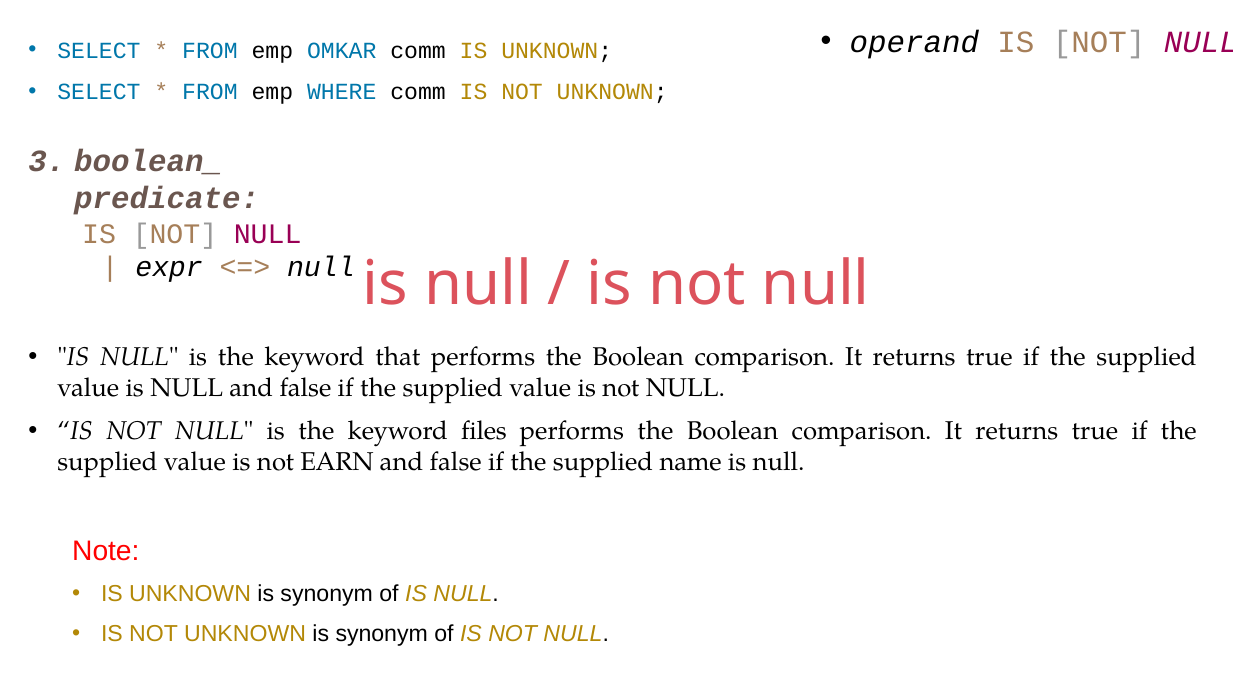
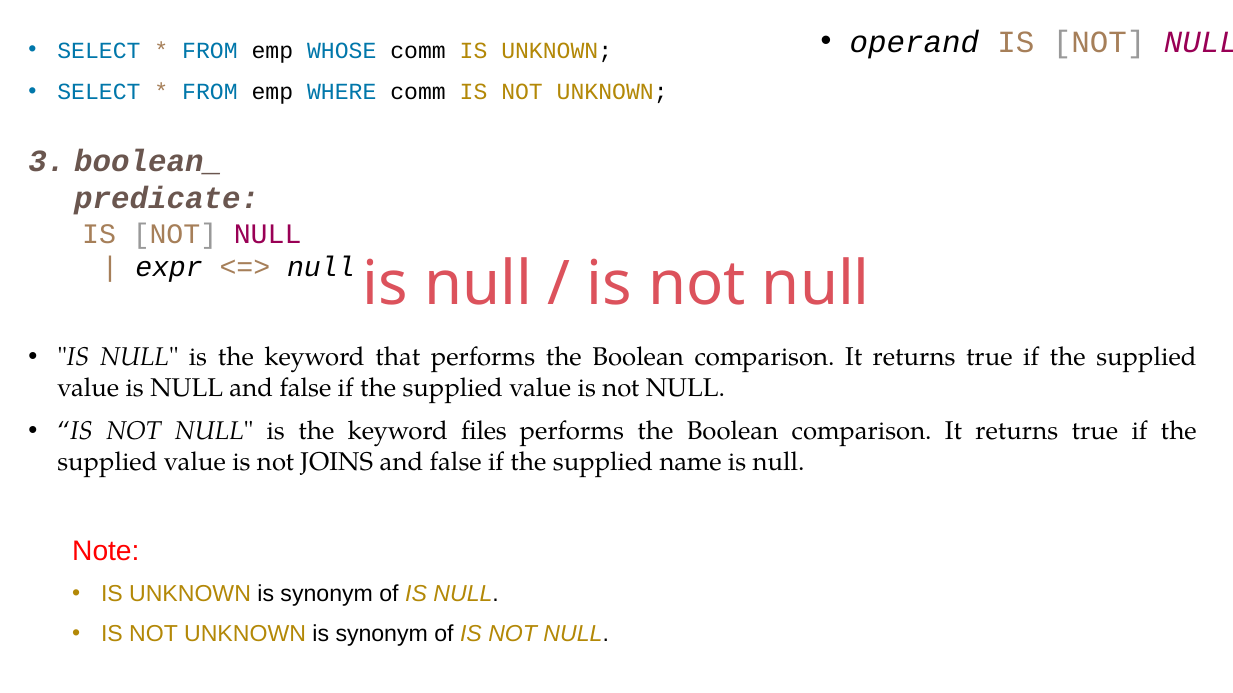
OMKAR: OMKAR -> WHOSE
EARN: EARN -> JOINS
